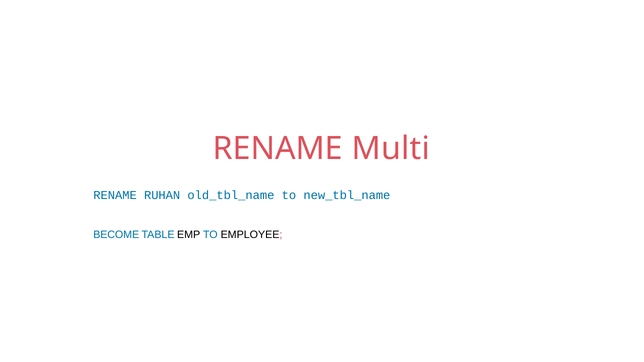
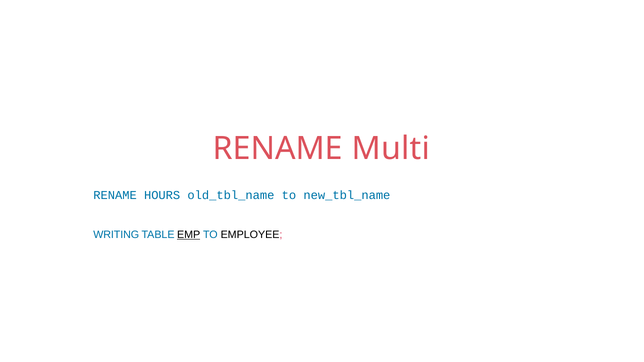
RUHAN: RUHAN -> HOURS
BECOME: BECOME -> WRITING
EMP underline: none -> present
